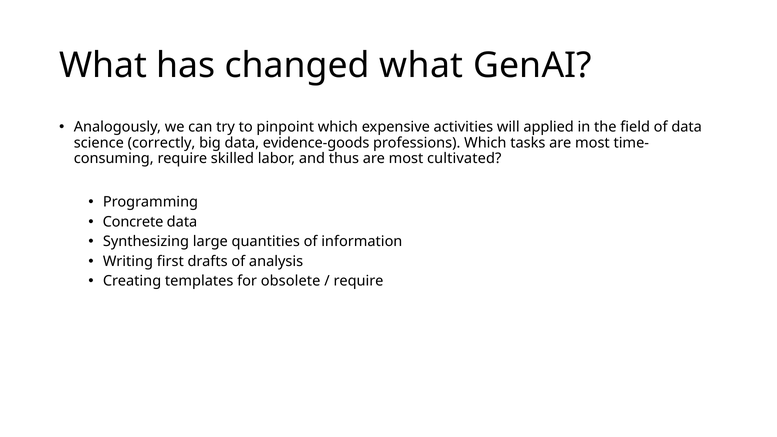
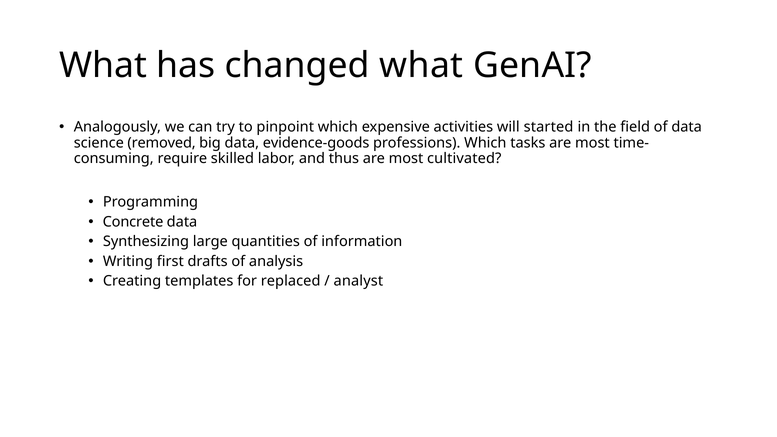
applied: applied -> started
correctly: correctly -> removed
obsolete: obsolete -> replaced
require at (358, 281): require -> analyst
